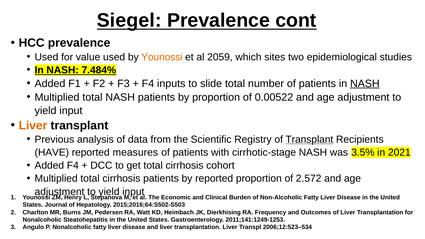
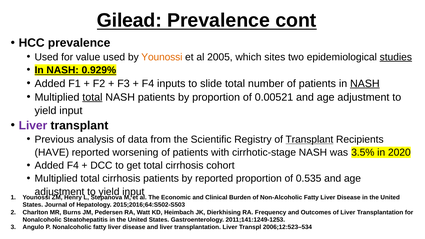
Siegel: Siegel -> Gilead
2059: 2059 -> 2005
studies underline: none -> present
7.484%: 7.484% -> 0.929%
total at (92, 97) underline: none -> present
0.00522: 0.00522 -> 0.00521
Liver at (33, 125) colour: orange -> purple
measures: measures -> worsening
2021: 2021 -> 2020
2.572: 2.572 -> 0.535
